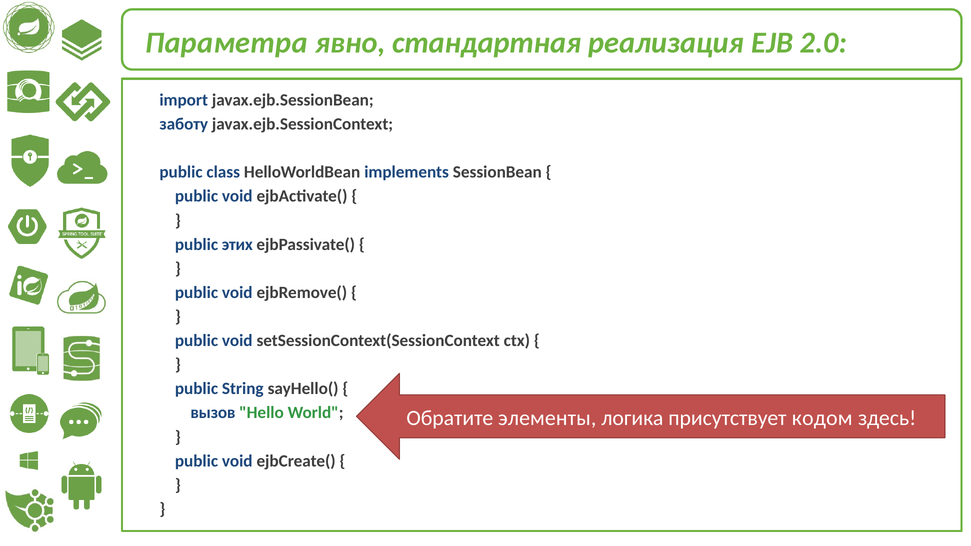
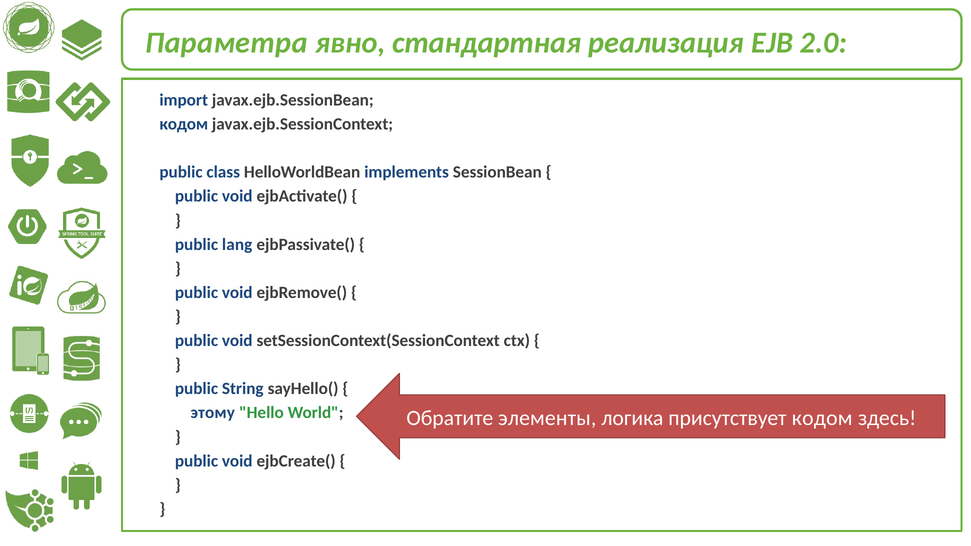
заботу at (184, 124): заботу -> кодом
этих: этих -> lang
вызов: вызов -> этому
